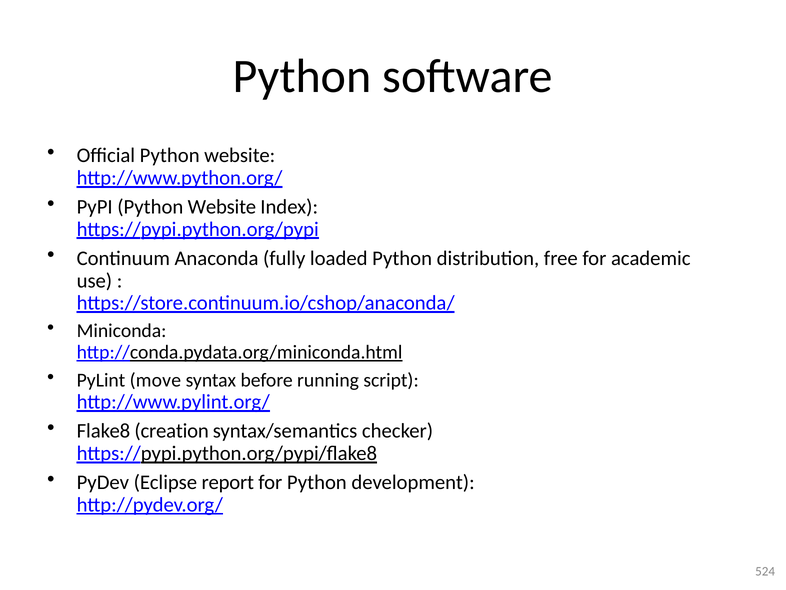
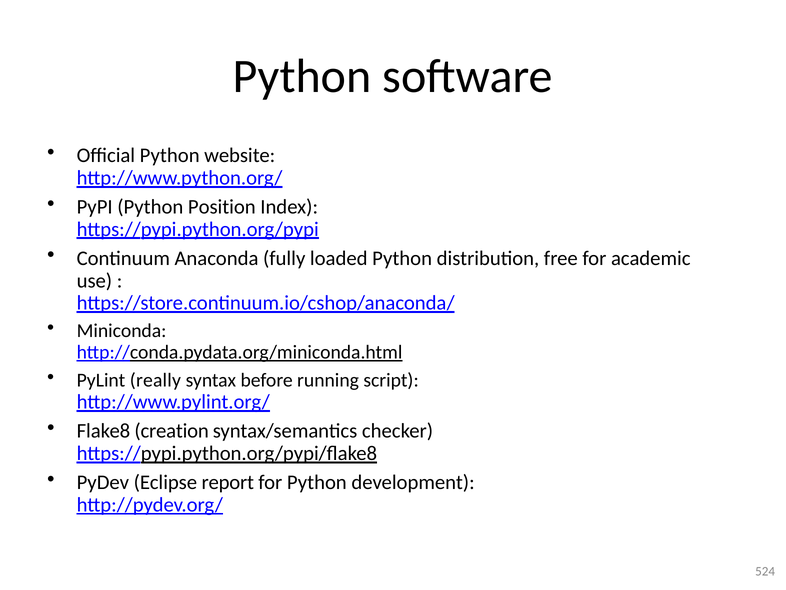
PyPI Python Website: Website -> Position
move: move -> really
